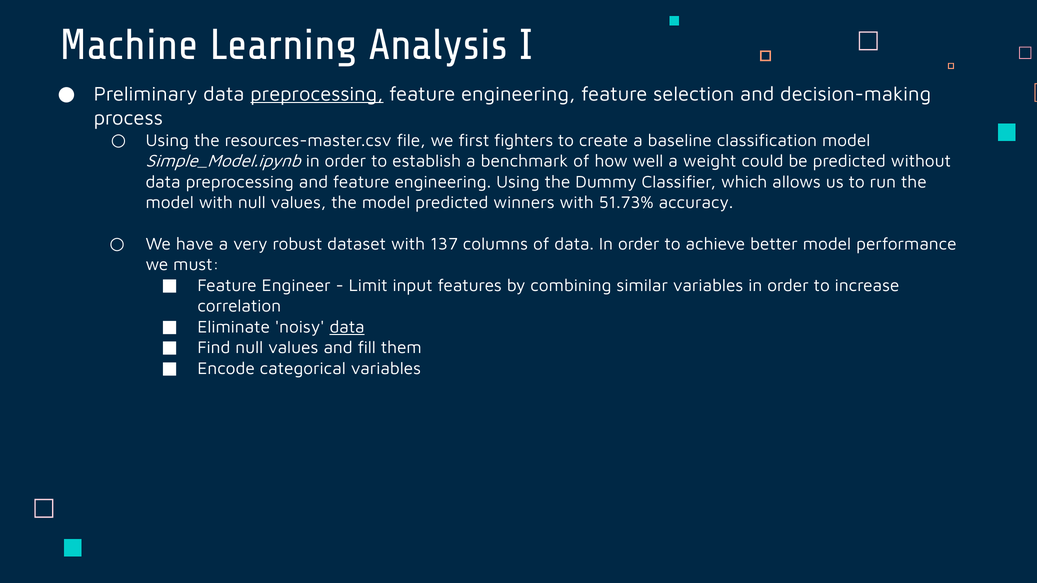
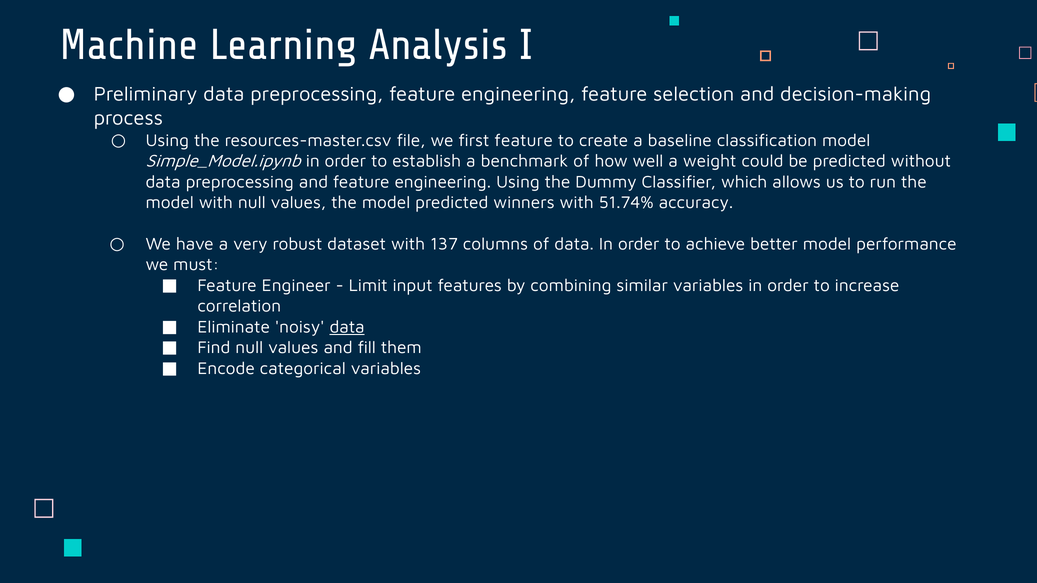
preprocessing at (317, 94) underline: present -> none
first fighters: fighters -> feature
51.73%: 51.73% -> 51.74%
